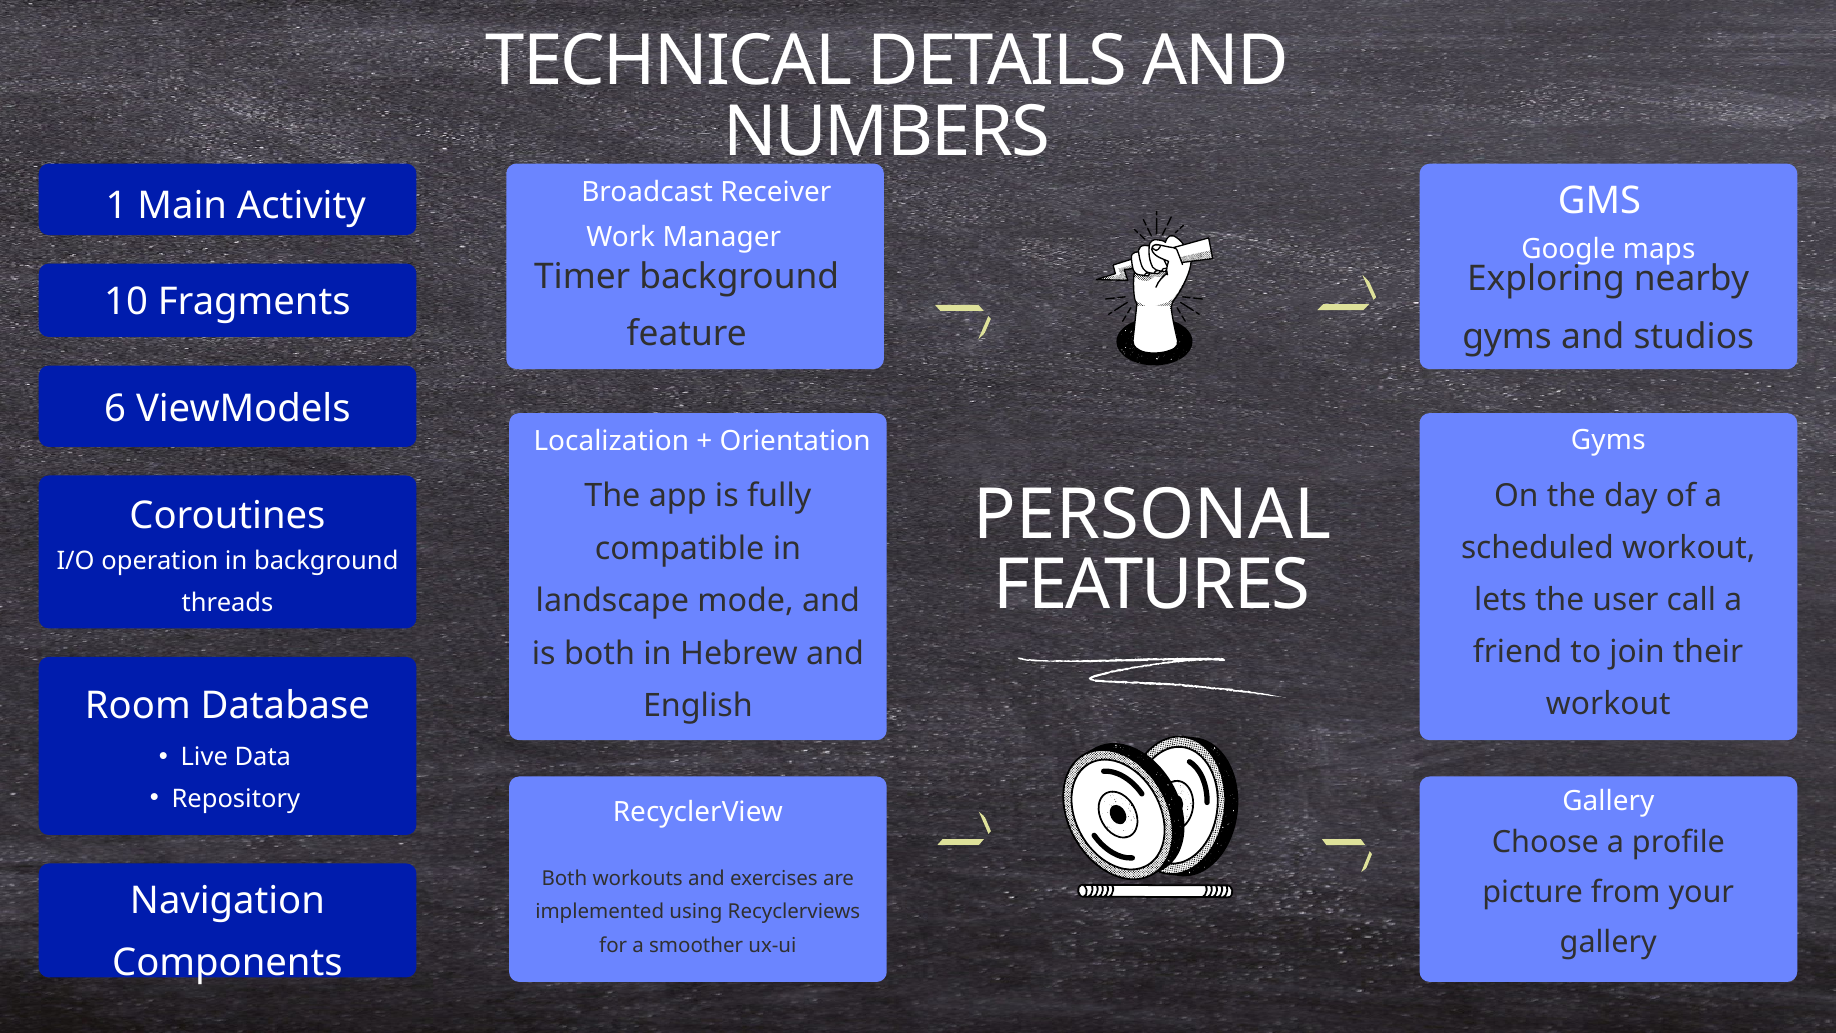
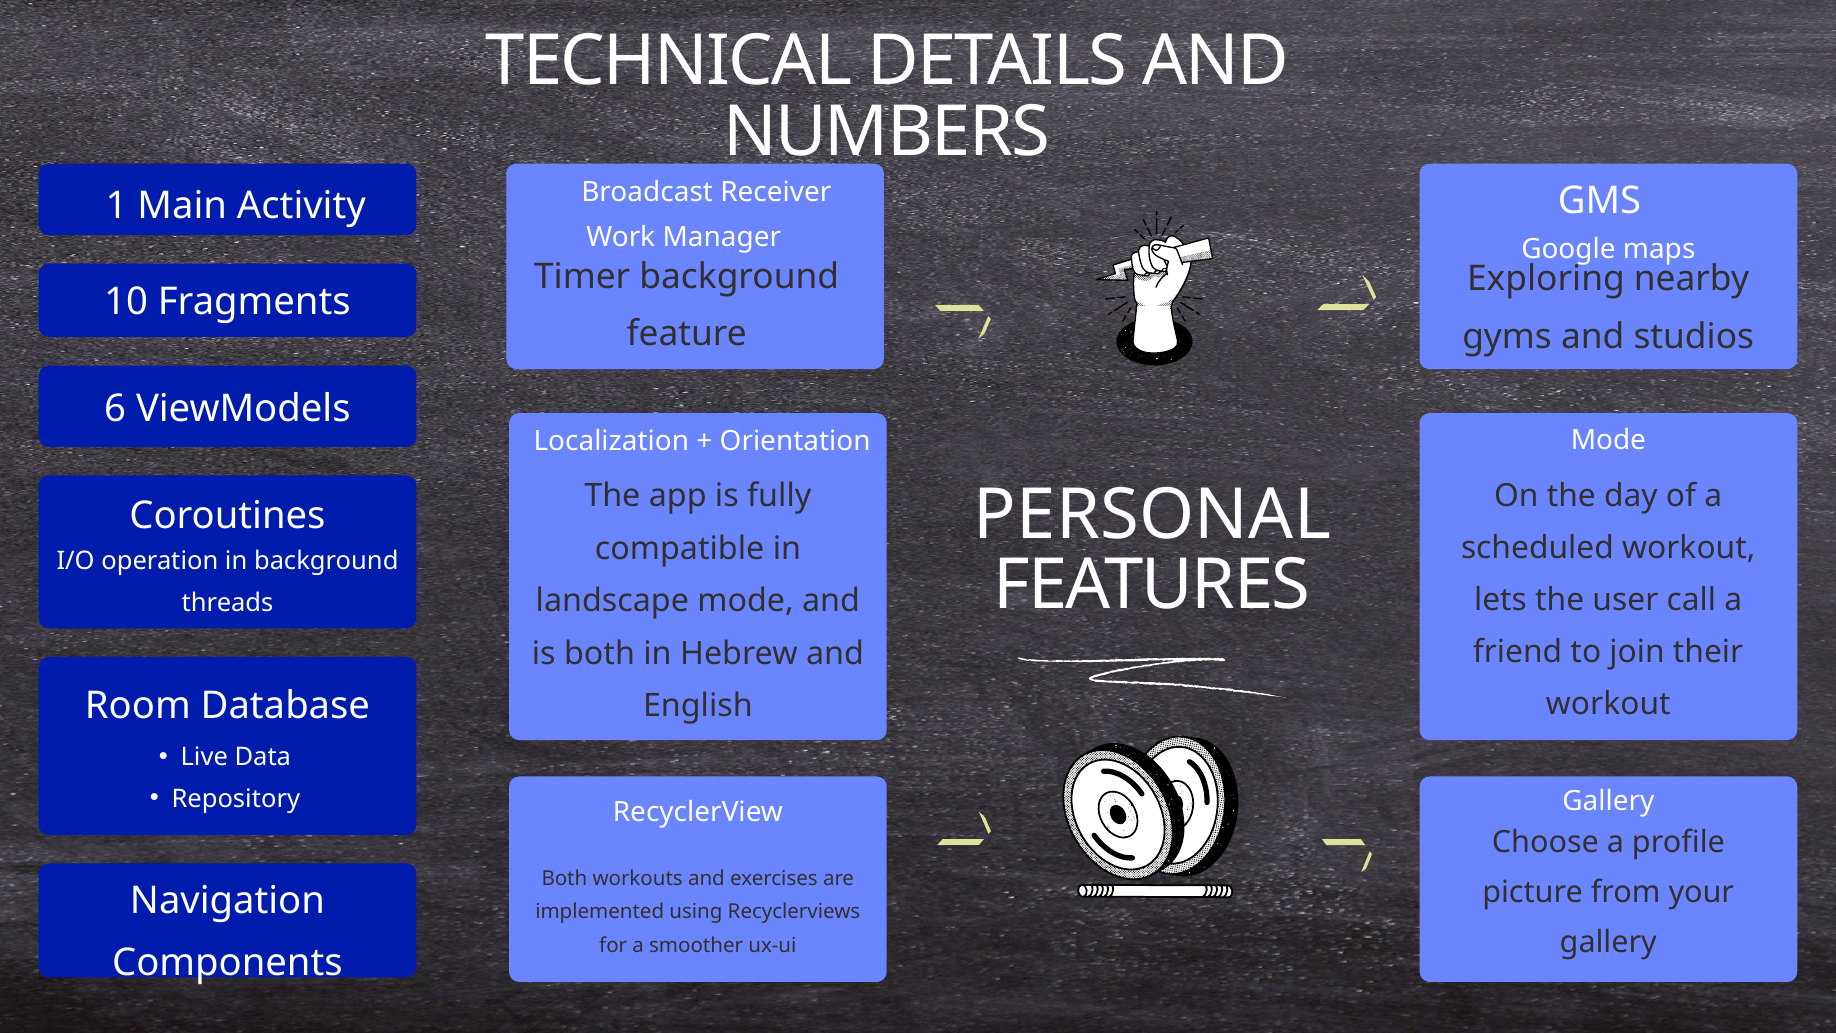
Gyms at (1608, 441): Gyms -> Mode
